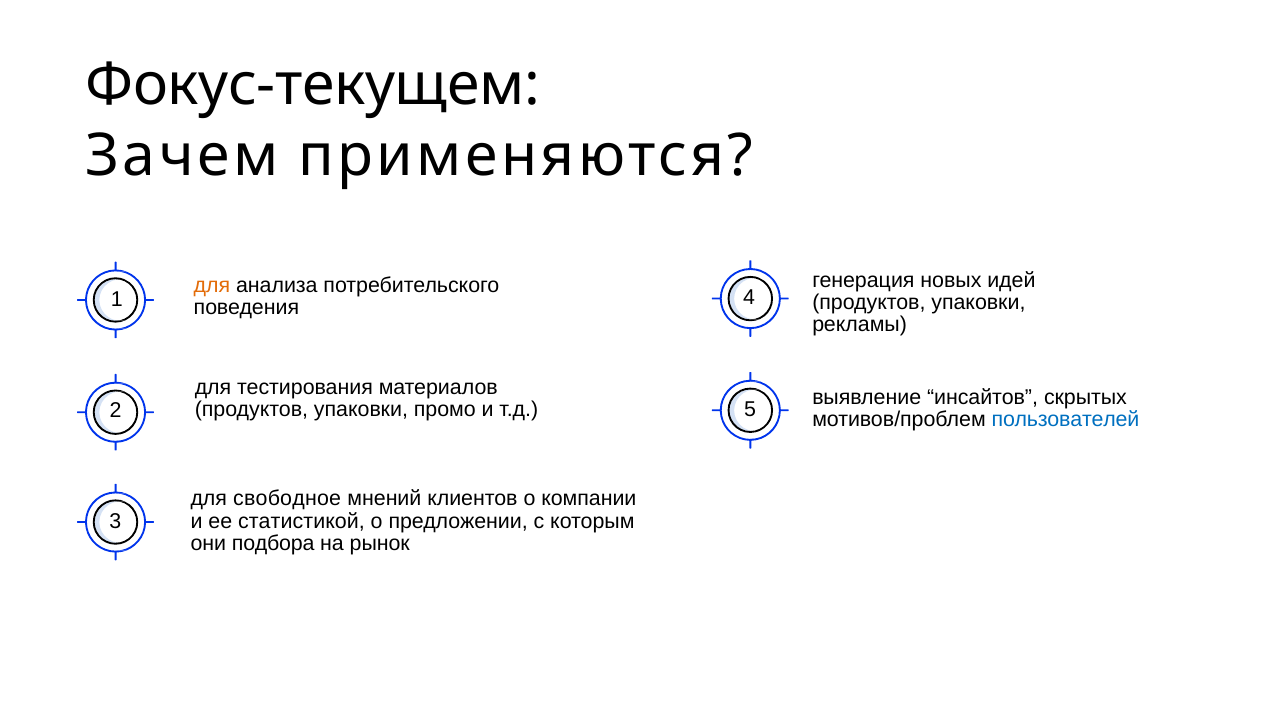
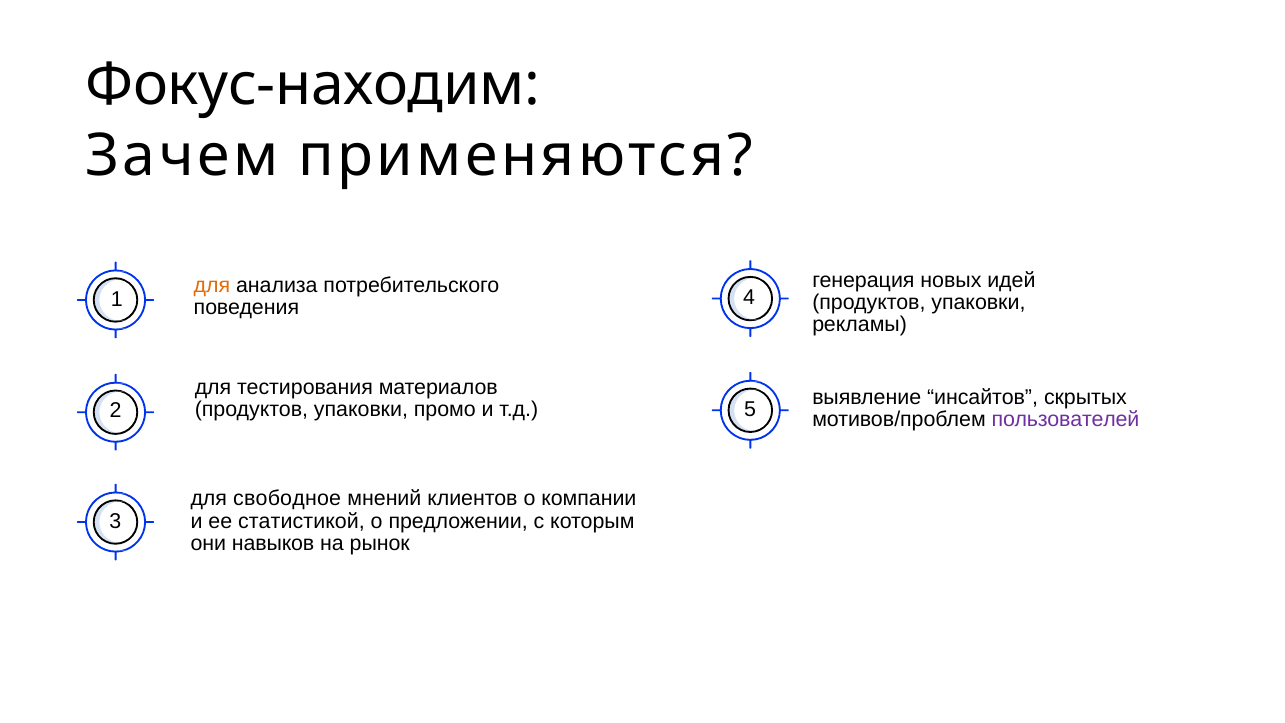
Фокус-текущем: Фокус-текущем -> Фокус-находим
пользователей colour: blue -> purple
подбора: подбора -> навыков
